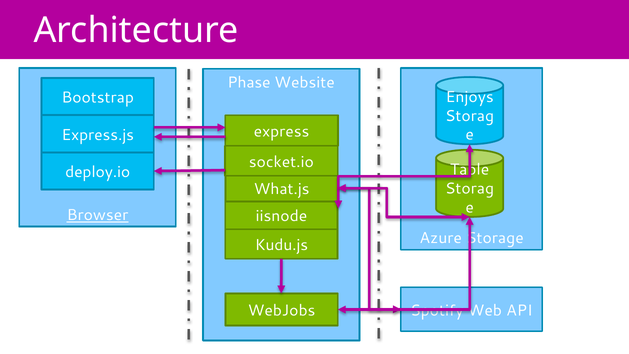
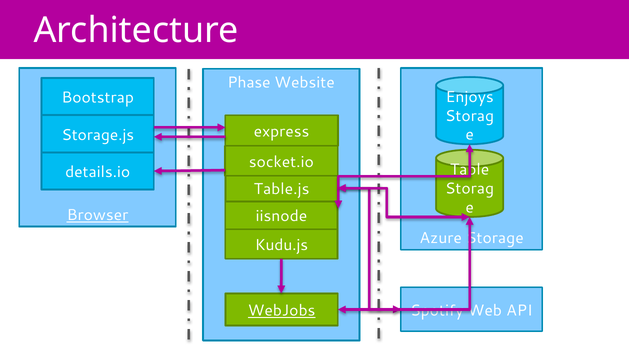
Express.js: Express.js -> Storage.js
deploy.io: deploy.io -> details.io
What.js: What.js -> Table.js
WebJobs underline: none -> present
